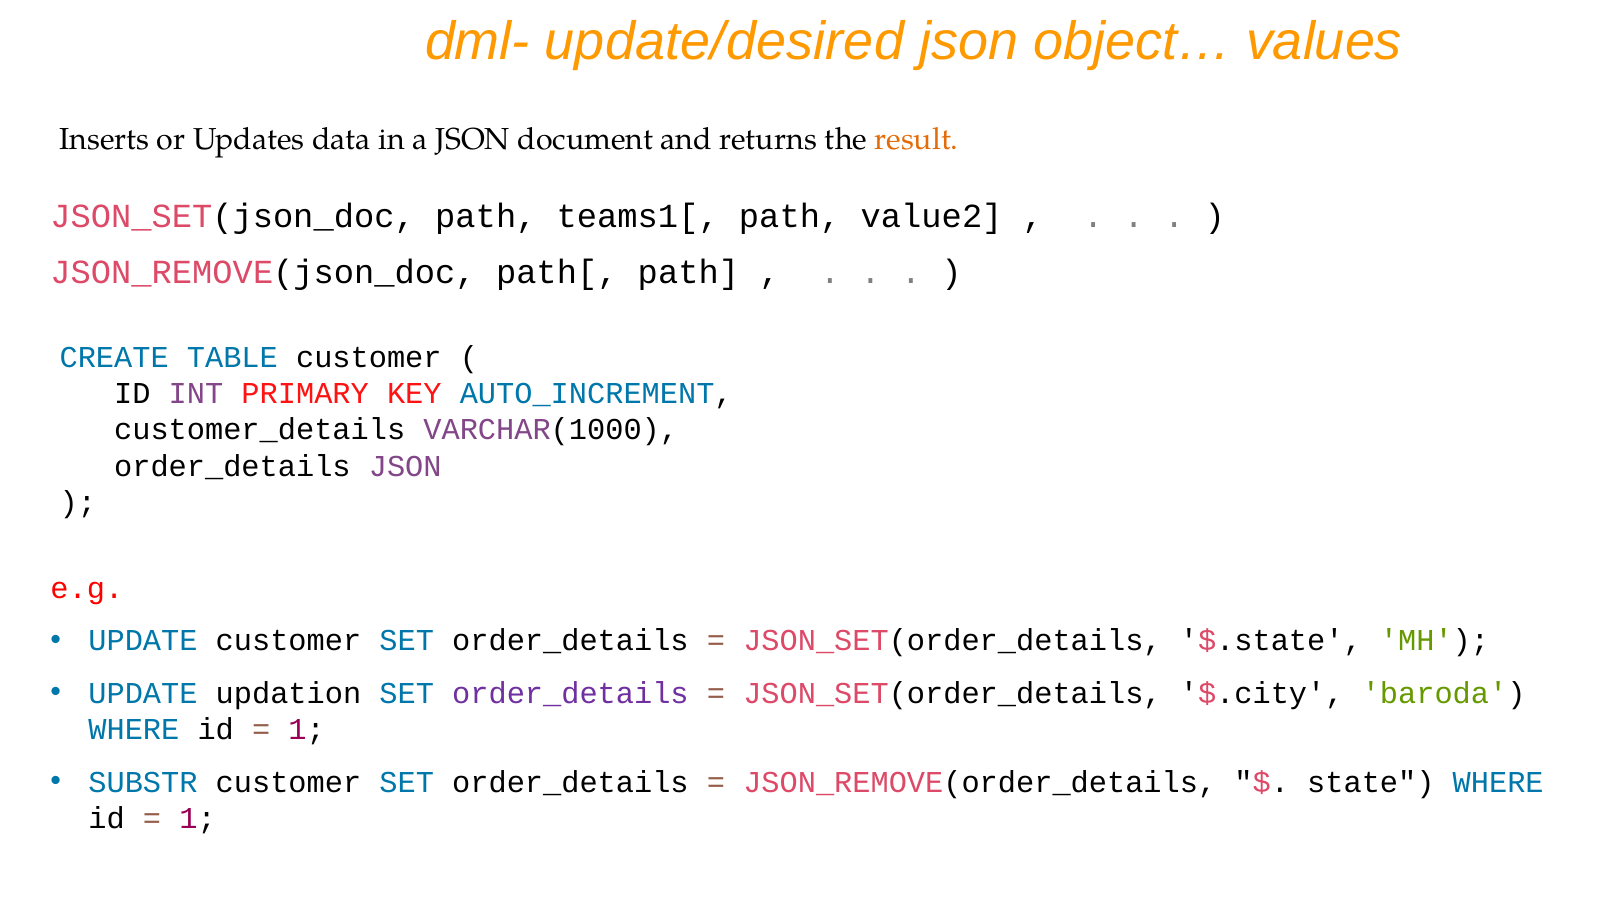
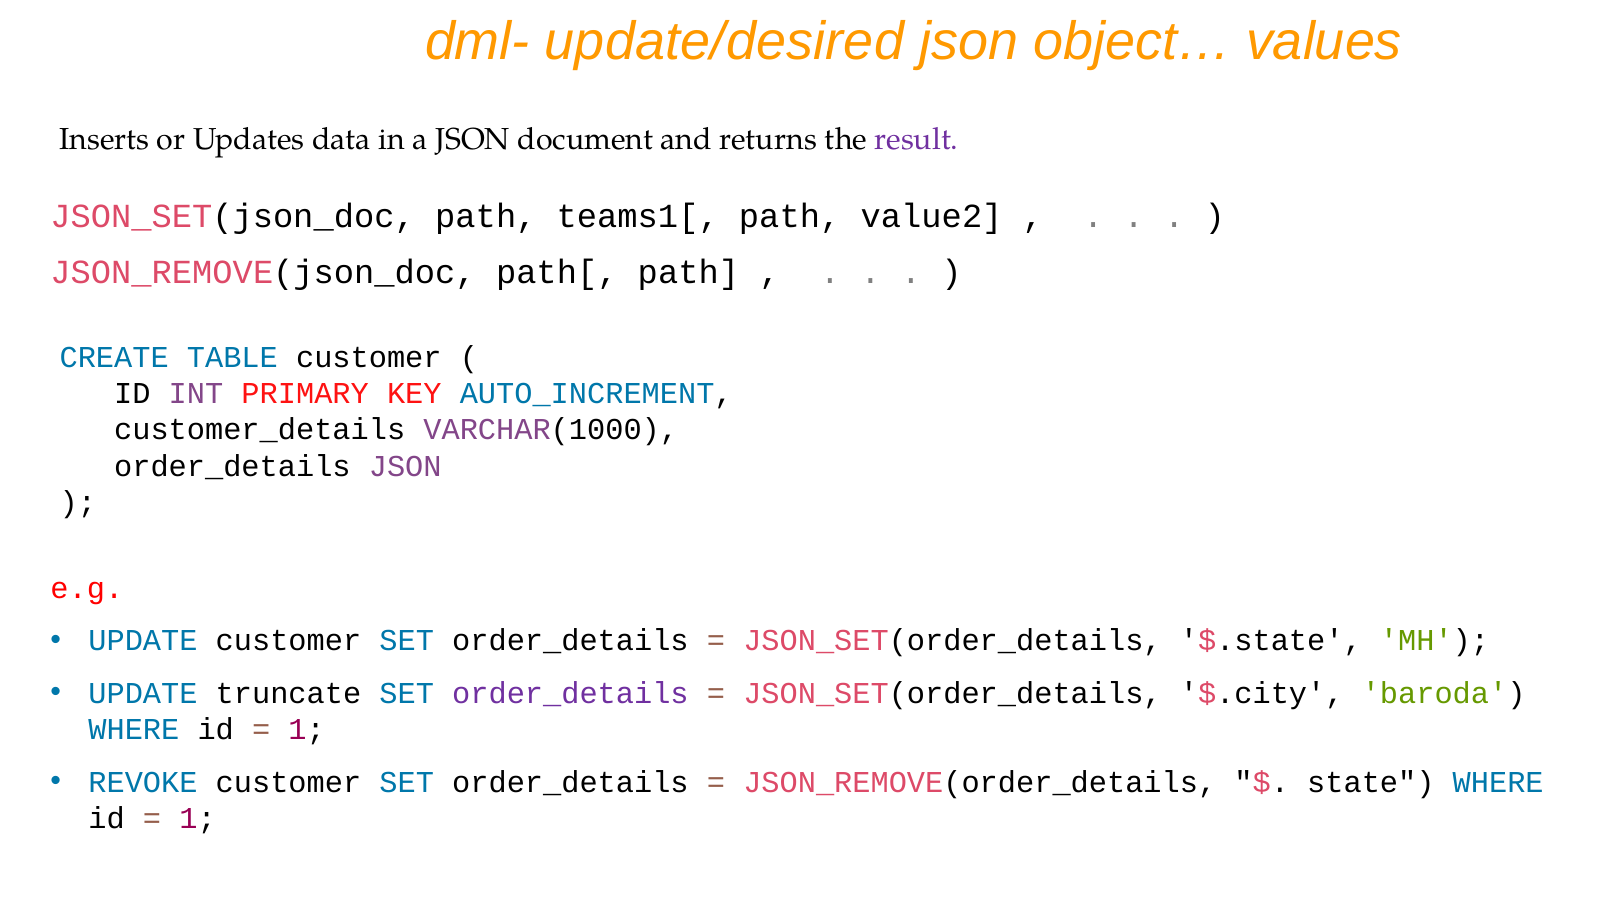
result colour: orange -> purple
updation: updation -> truncate
SUBSTR: SUBSTR -> REVOKE
